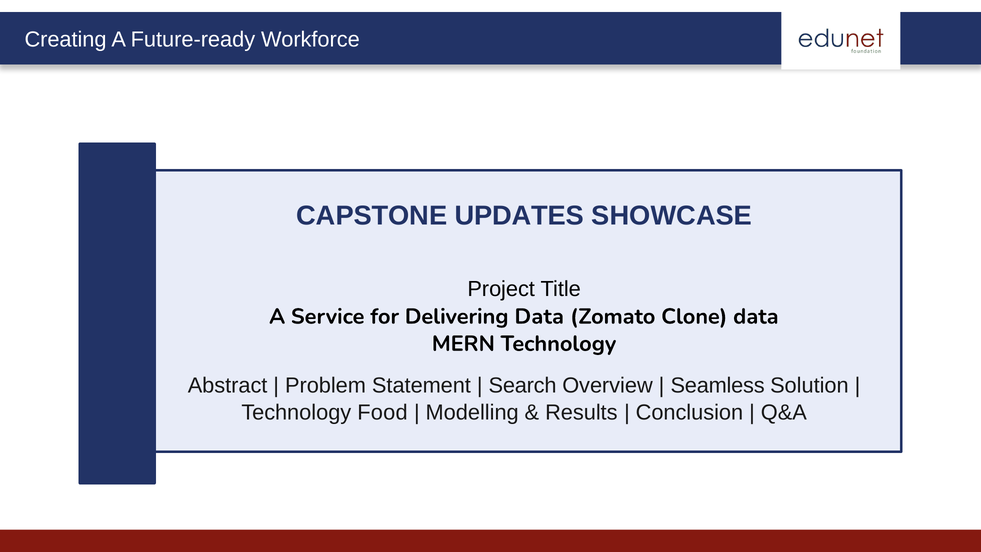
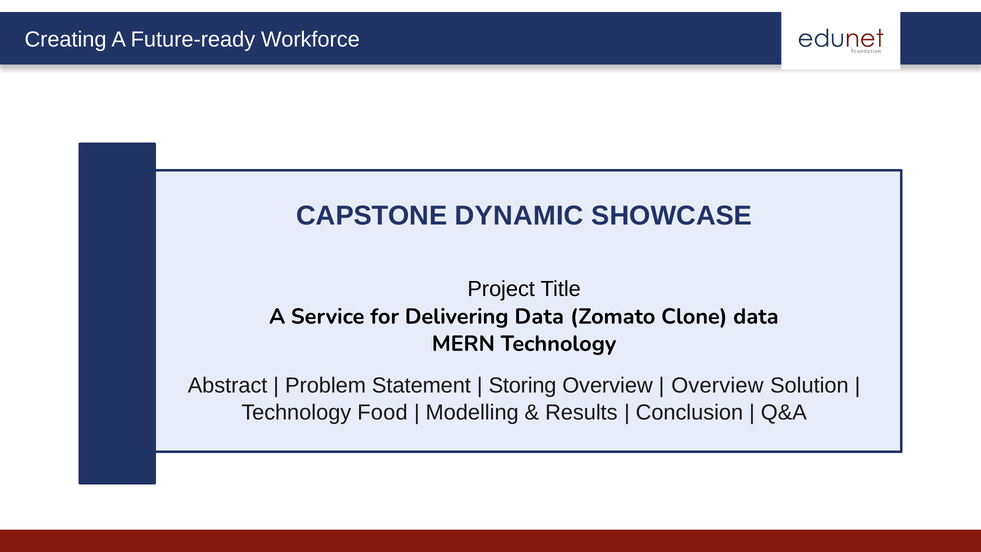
UPDATES: UPDATES -> DYNAMIC
Search: Search -> Storing
Seamless at (718, 385): Seamless -> Overview
